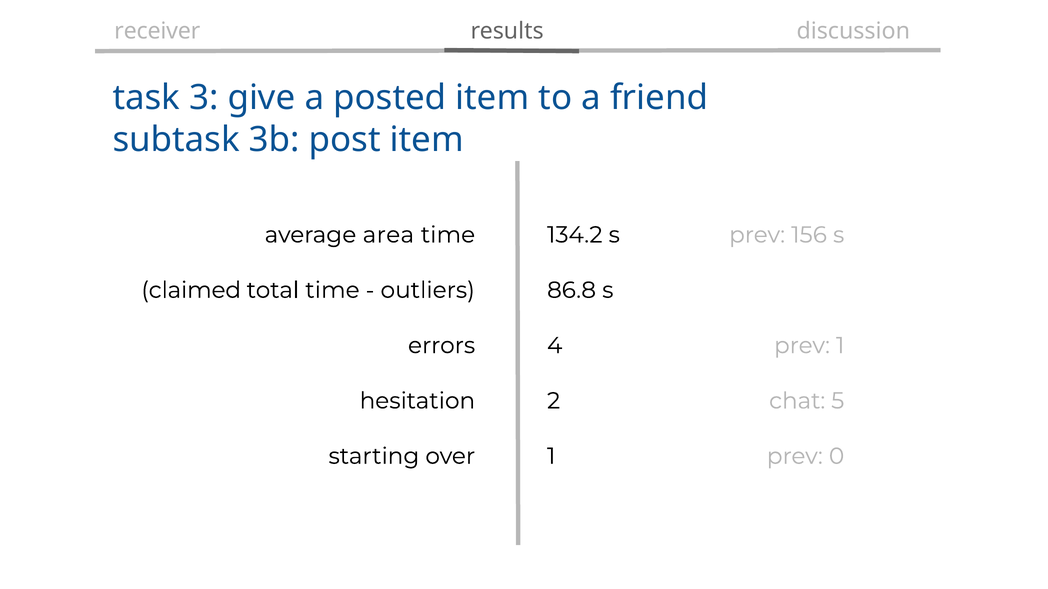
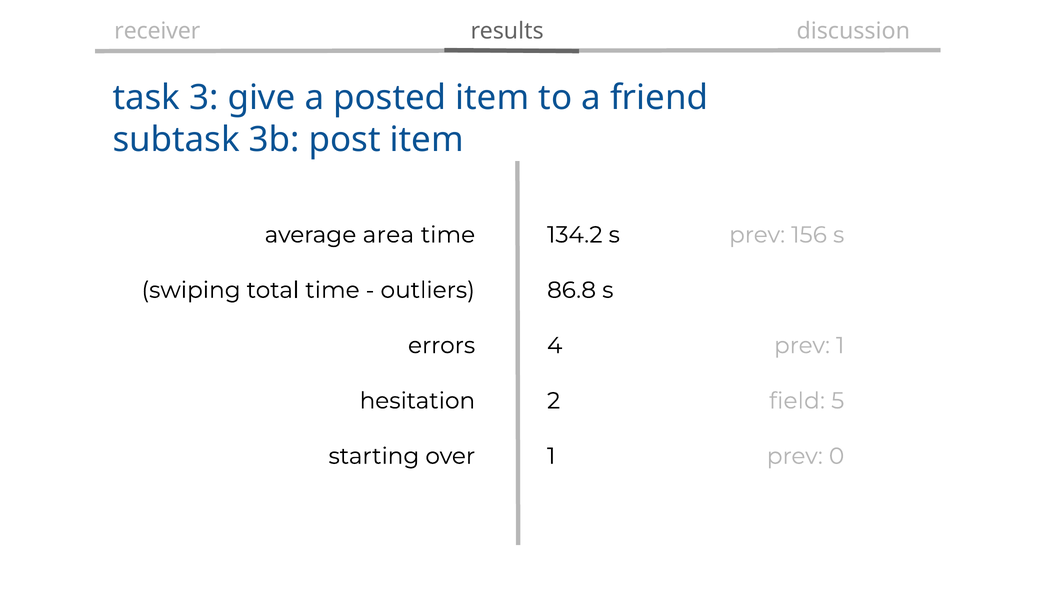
claimed: claimed -> swiping
chat: chat -> field
